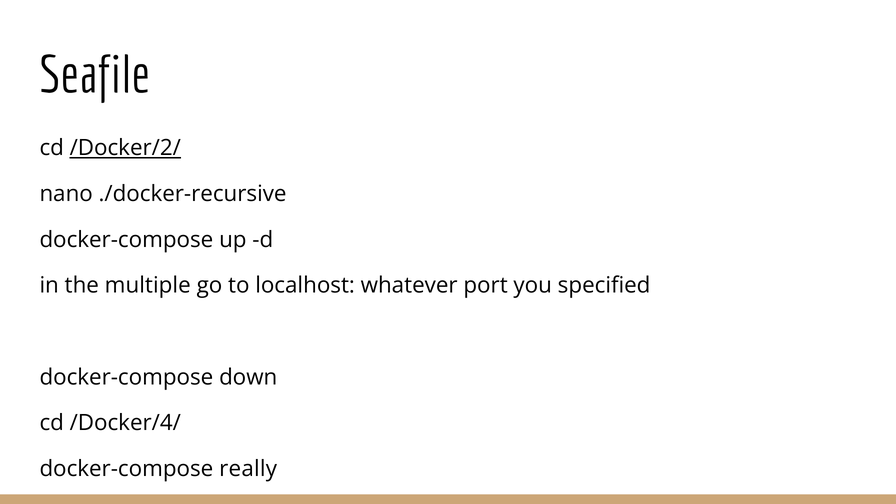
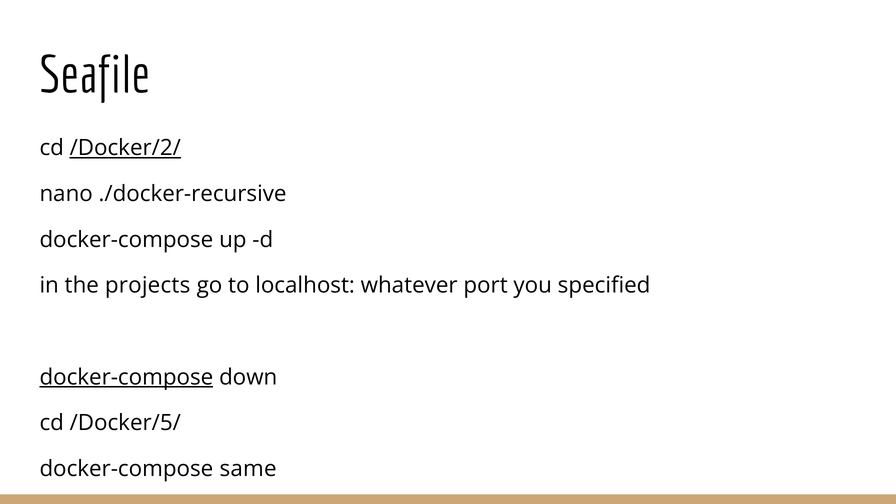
multiple: multiple -> projects
docker-compose at (126, 377) underline: none -> present
/Docker/4/: /Docker/4/ -> /Docker/5/
really: really -> same
